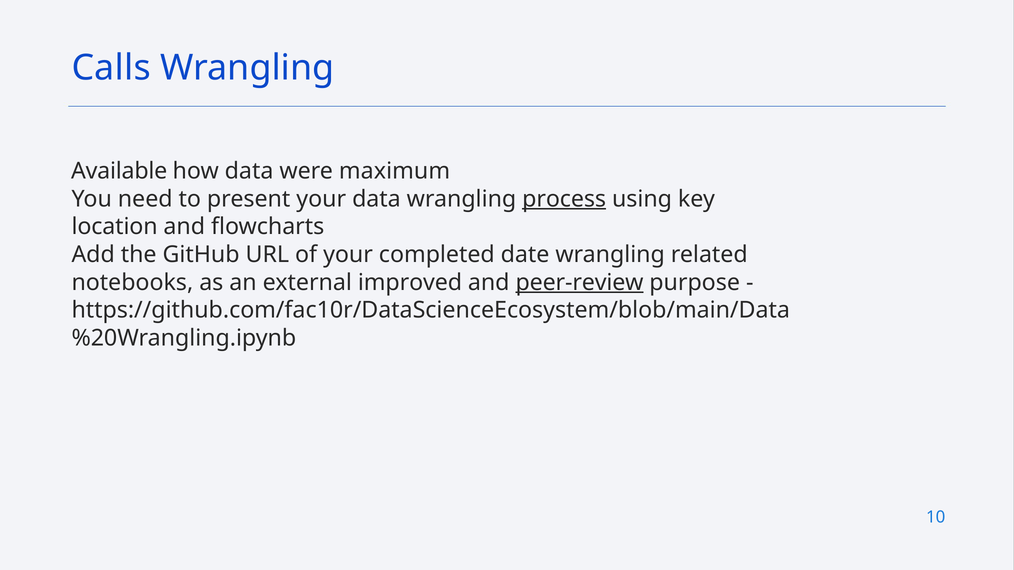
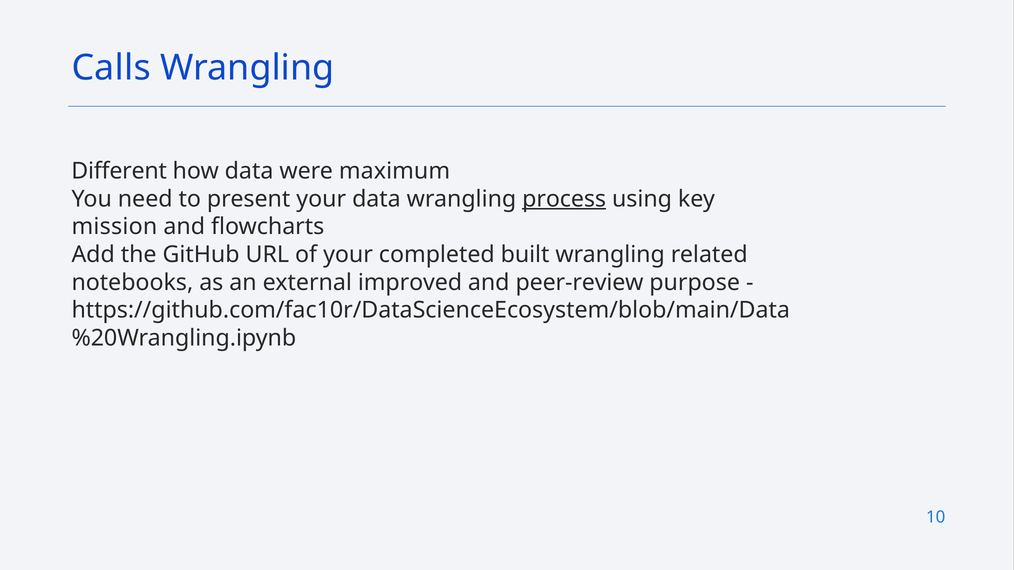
Available: Available -> Different
location: location -> mission
date: date -> built
peer-review underline: present -> none
